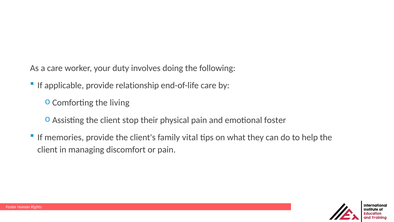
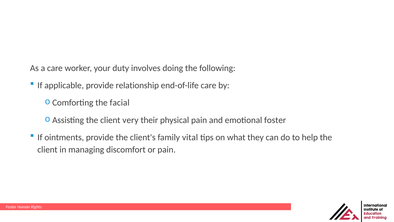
living: living -> facial
stop: stop -> very
memories: memories -> ointments
